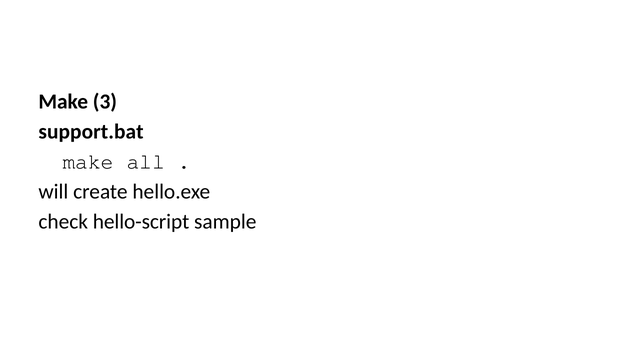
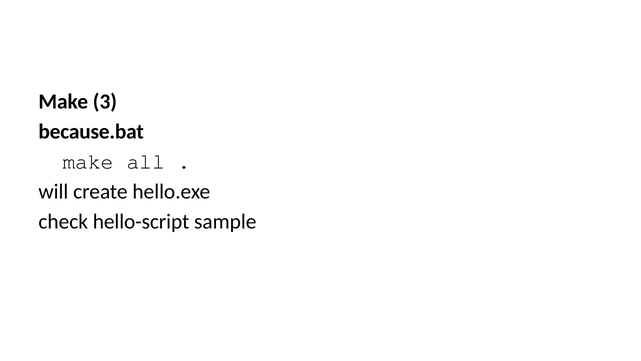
support.bat: support.bat -> because.bat
